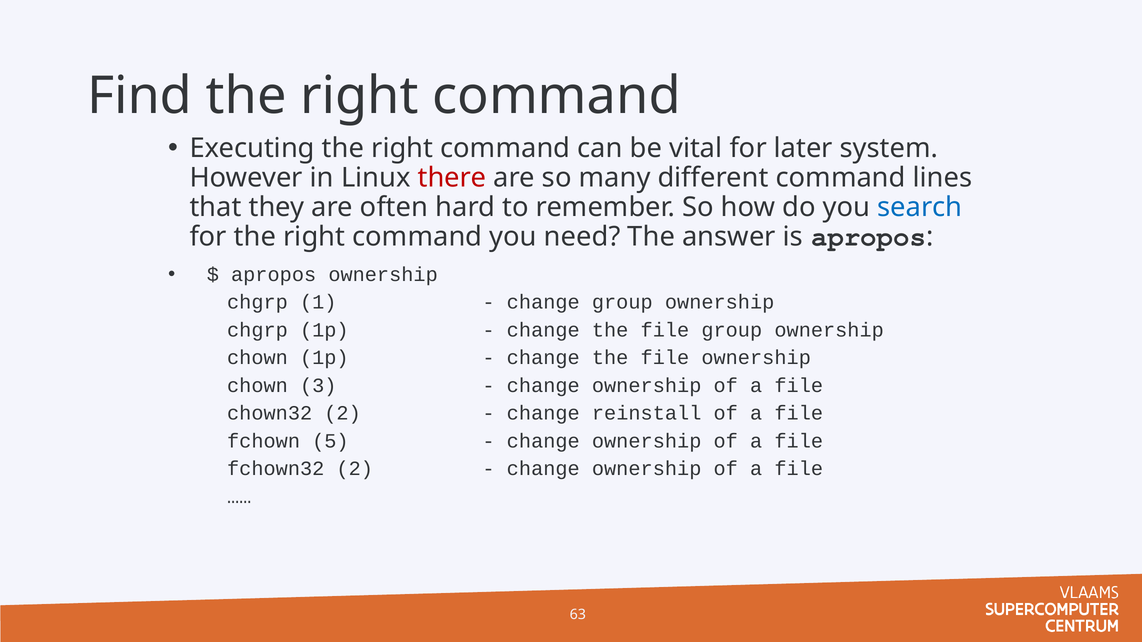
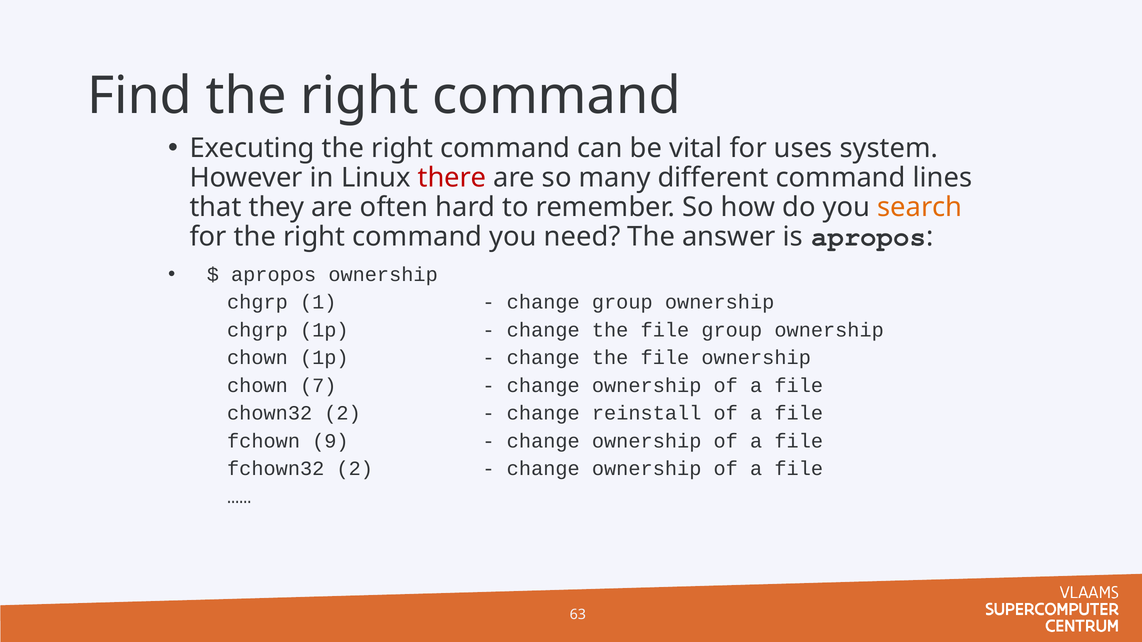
later: later -> uses
search colour: blue -> orange
3: 3 -> 7
5: 5 -> 9
